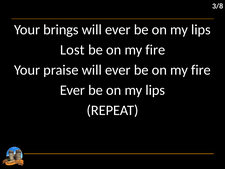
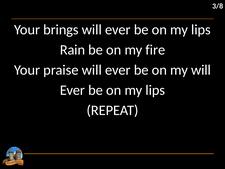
Lost: Lost -> Rain
fire at (201, 70): fire -> will
